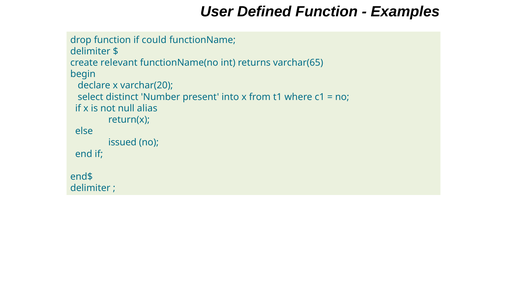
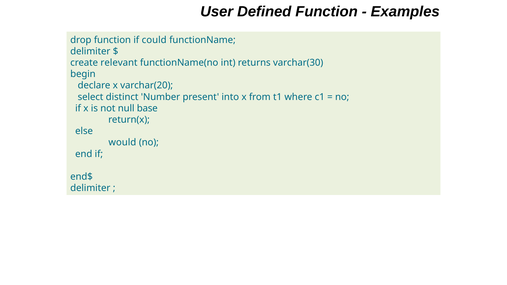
varchar(65: varchar(65 -> varchar(30
alias: alias -> base
issued: issued -> would
